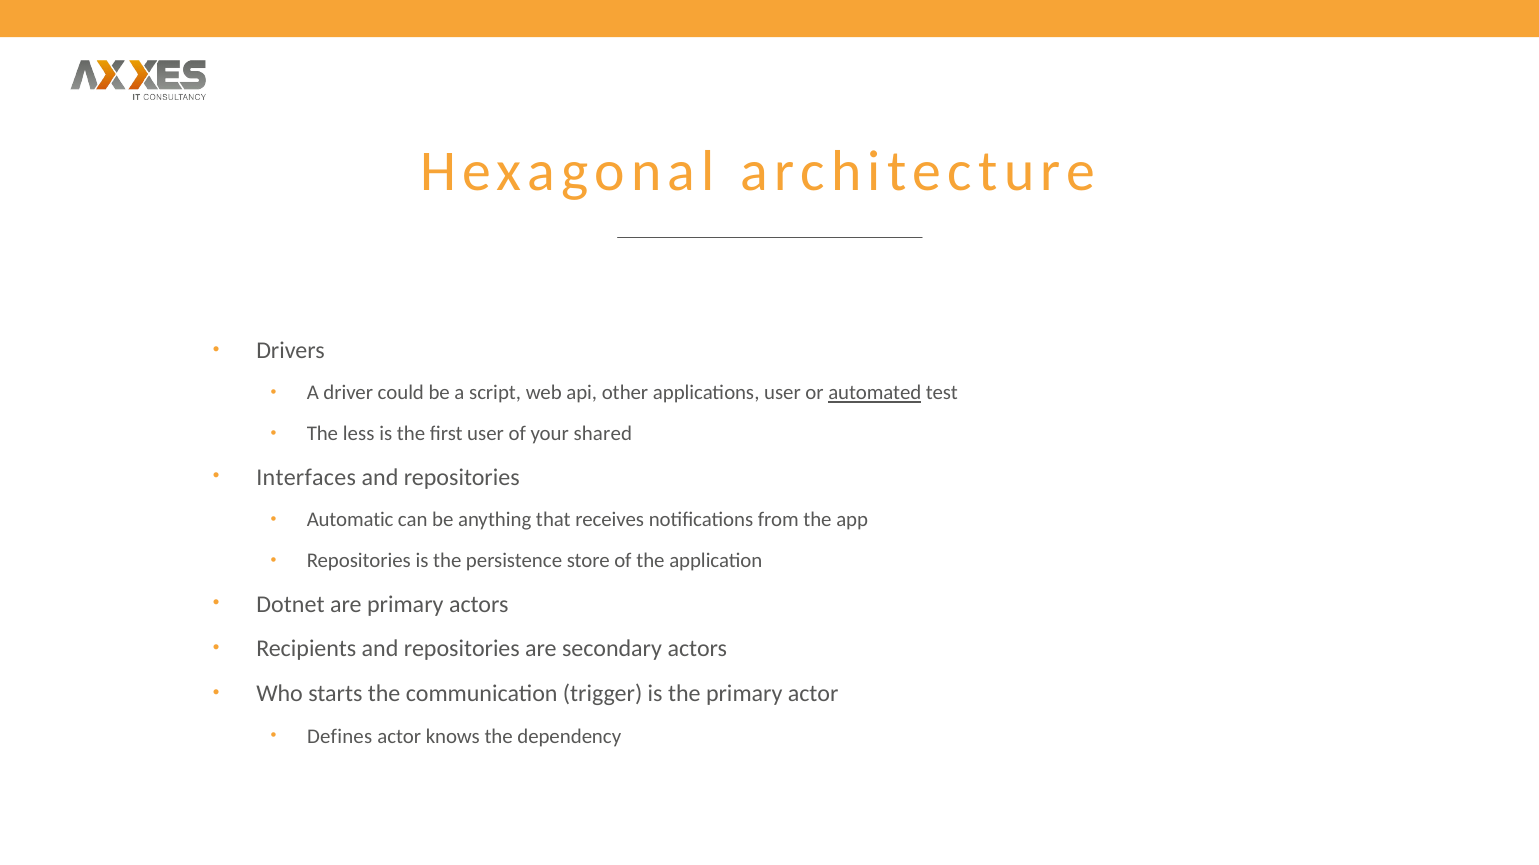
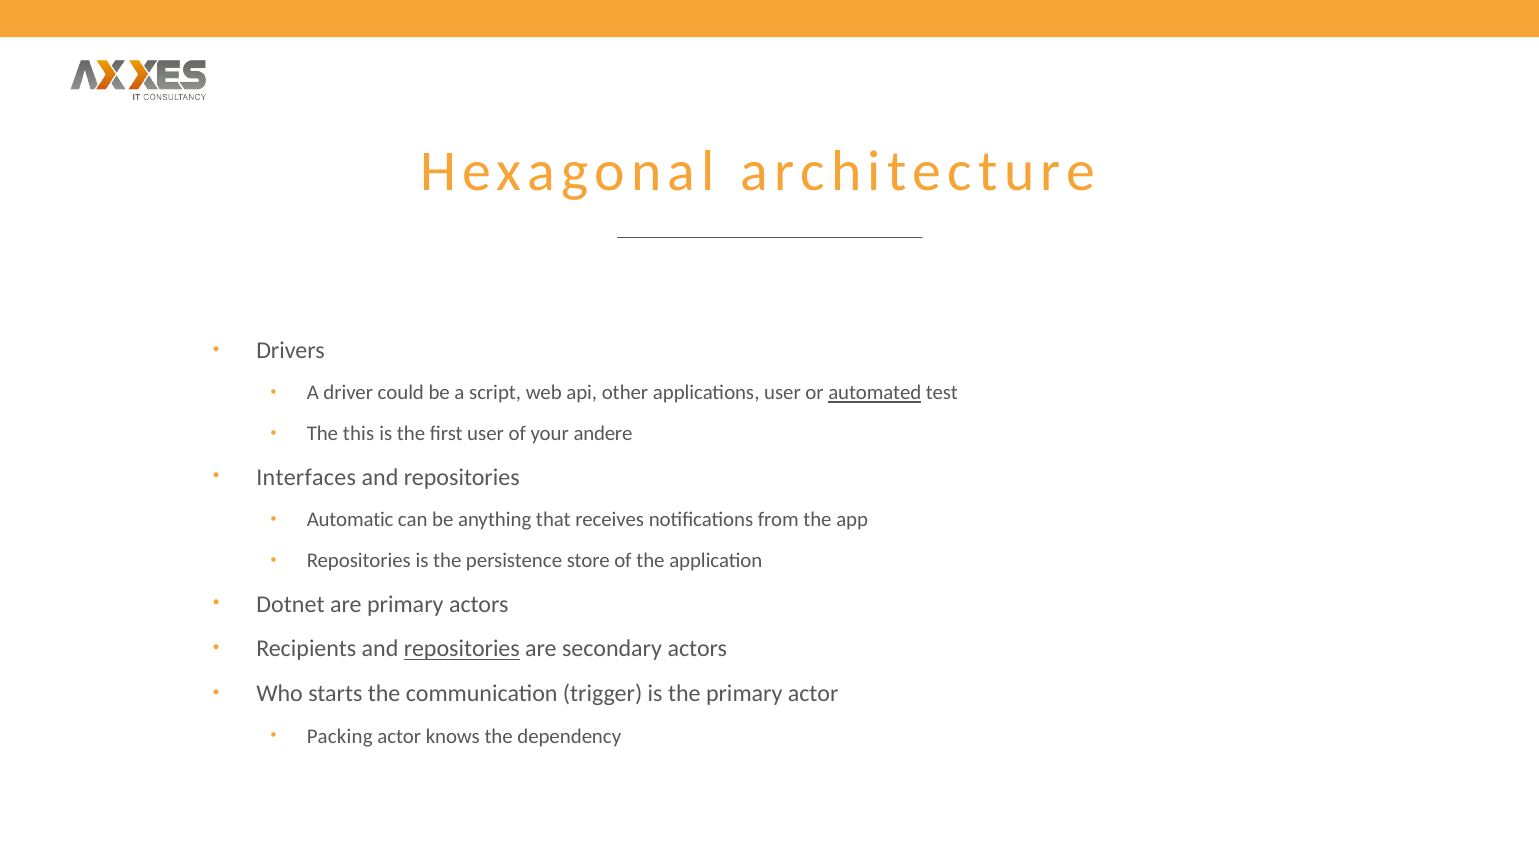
less: less -> this
shared: shared -> andere
repositories at (462, 650) underline: none -> present
Defines: Defines -> Packing
